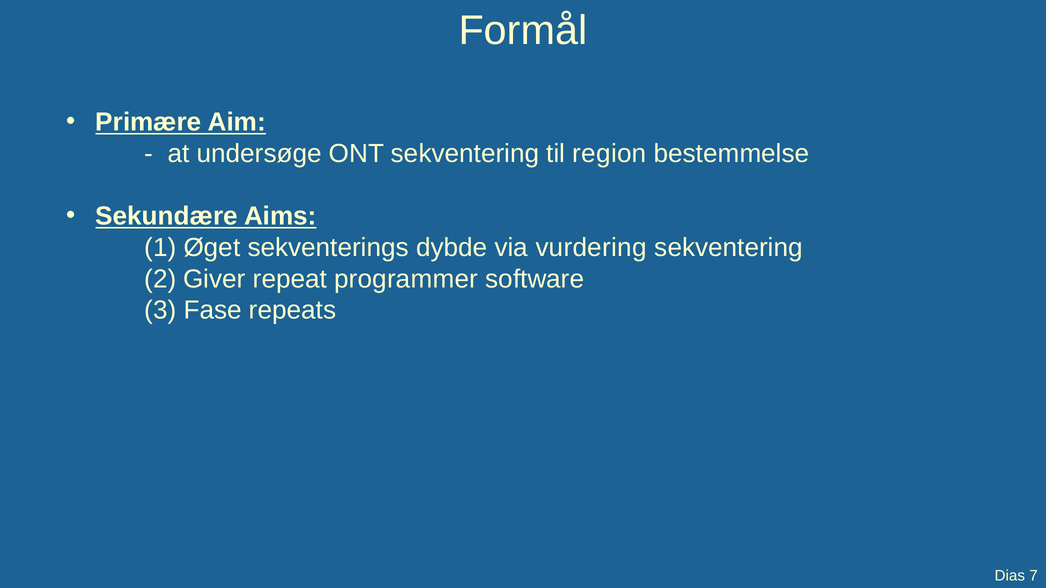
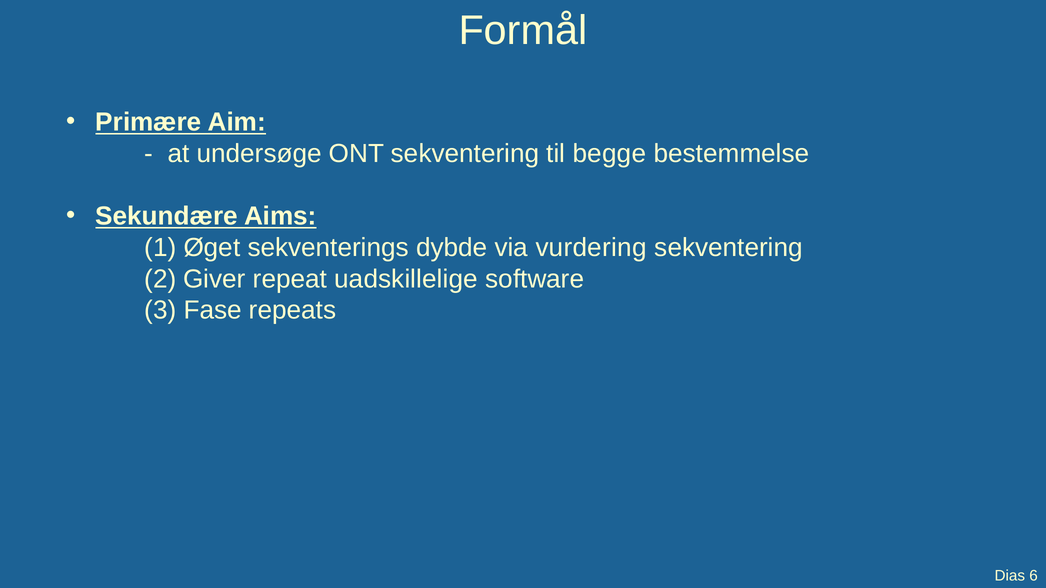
region: region -> begge
programmer: programmer -> uadskillelige
7: 7 -> 6
